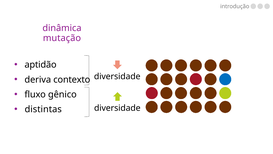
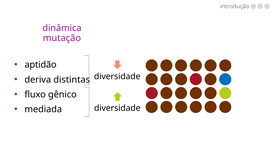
contexto: contexto -> distintas
distintas: distintas -> mediada
